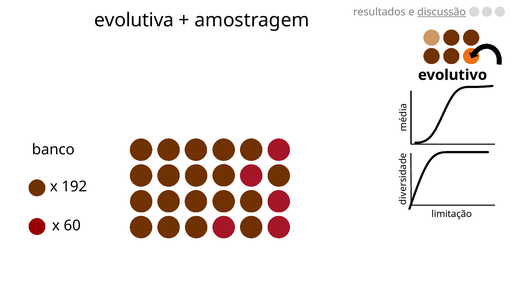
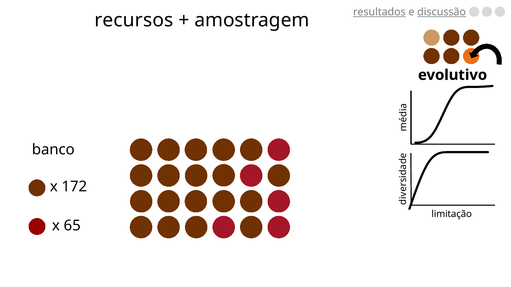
resultados underline: none -> present
evolutiva: evolutiva -> recursos
192: 192 -> 172
60: 60 -> 65
